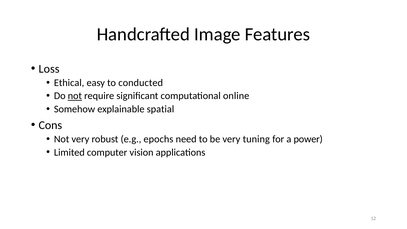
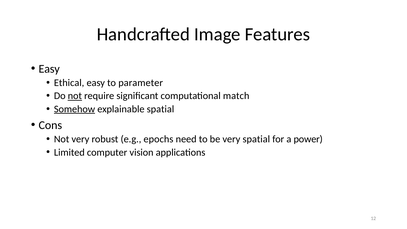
Loss at (49, 69): Loss -> Easy
conducted: conducted -> parameter
online: online -> match
Somehow underline: none -> present
very tuning: tuning -> spatial
